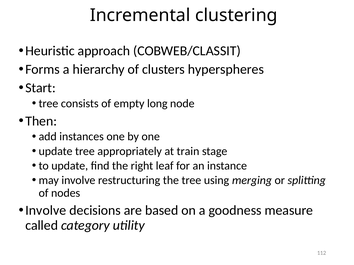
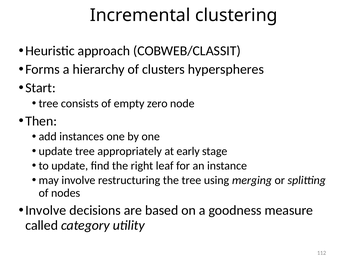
long: long -> zero
train: train -> early
